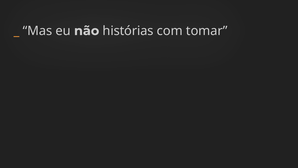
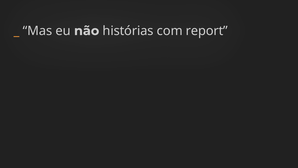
tomar: tomar -> report
